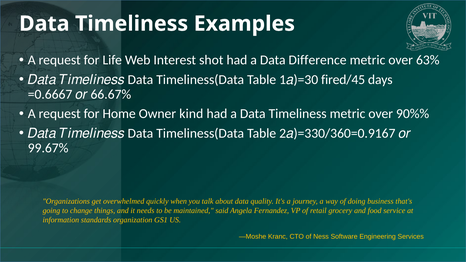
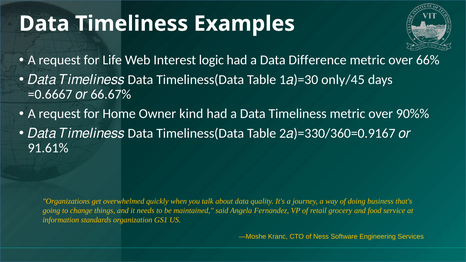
shot: shot -> logic
63%: 63% -> 66%
fired/45: fired/45 -> only/45
99.67%: 99.67% -> 91.61%
